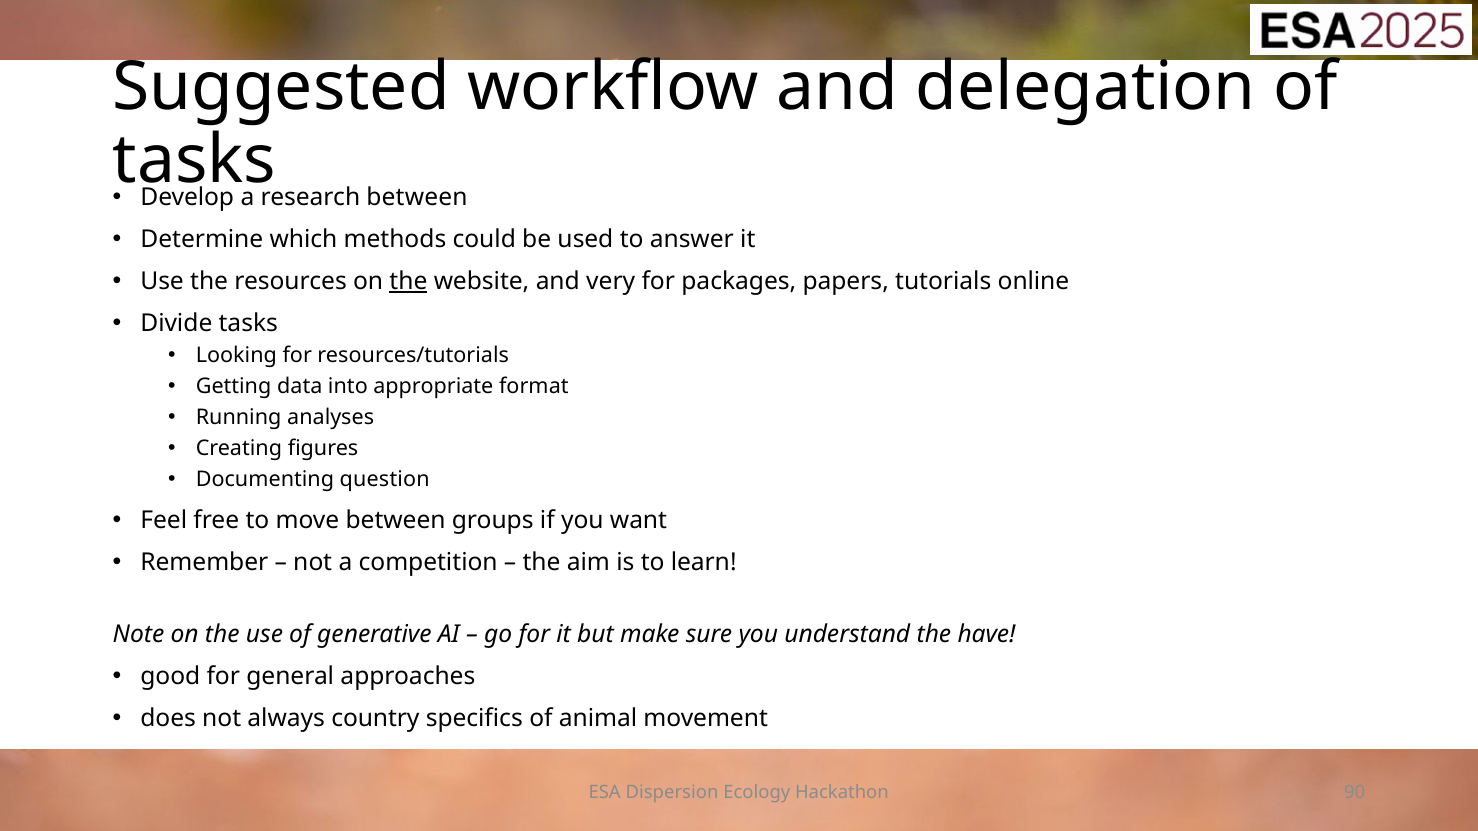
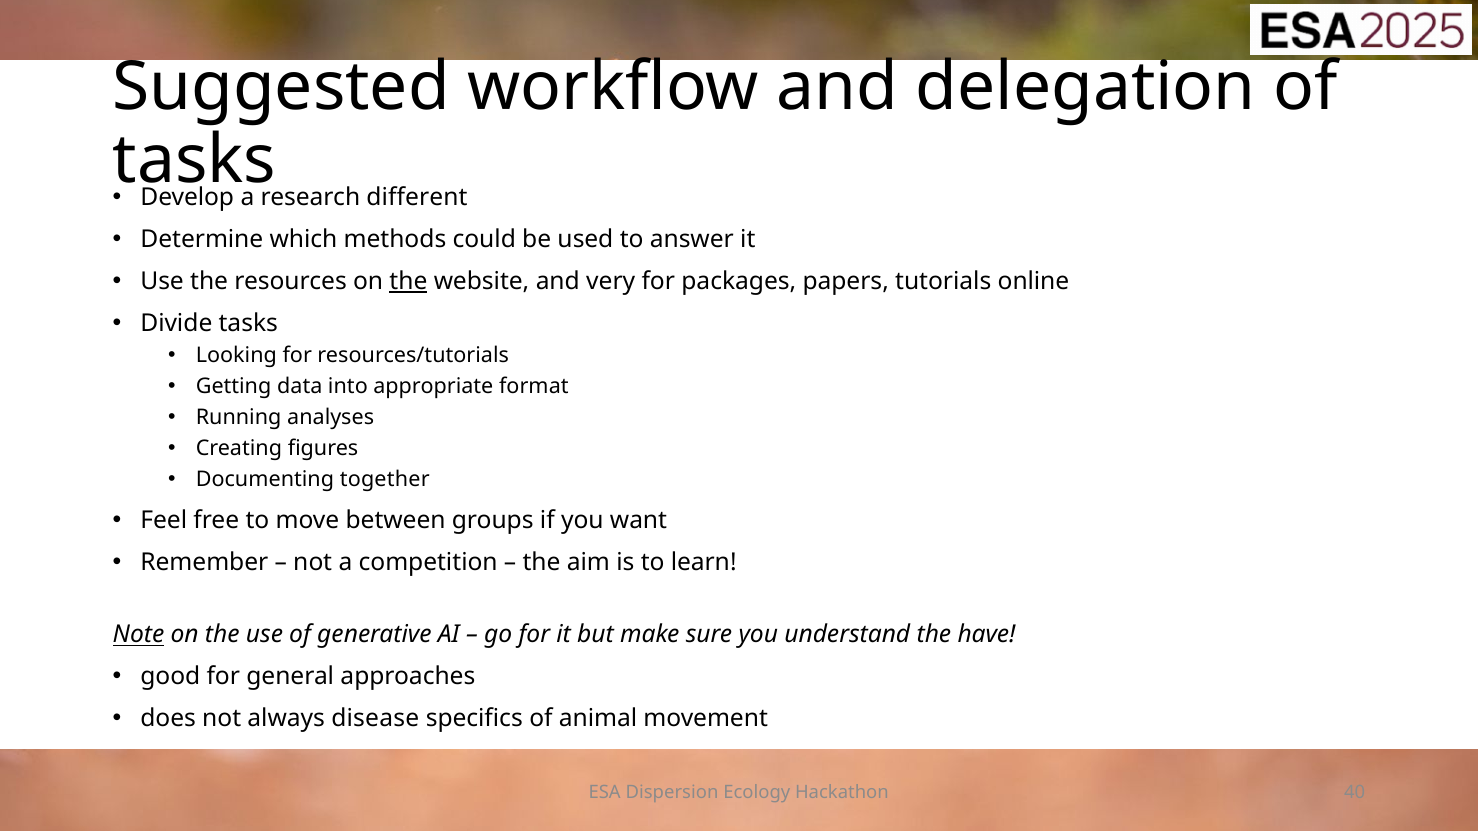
research between: between -> different
question: question -> together
Note underline: none -> present
country: country -> disease
90: 90 -> 40
